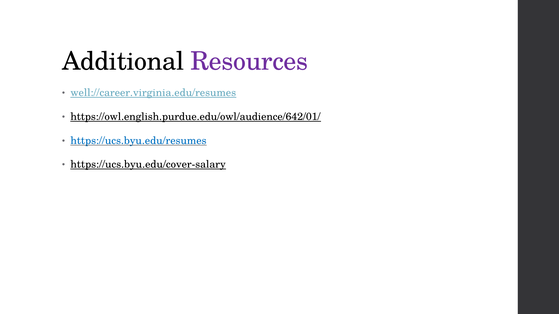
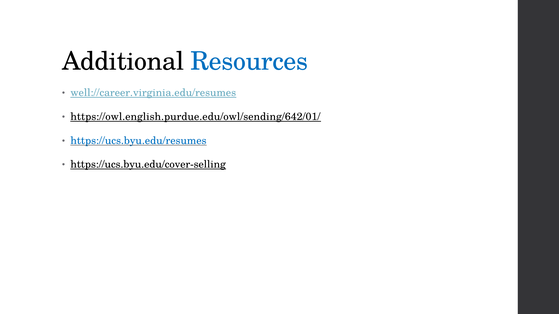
Resources colour: purple -> blue
https://owl.english.purdue.edu/owl/audience/642/01/: https://owl.english.purdue.edu/owl/audience/642/01/ -> https://owl.english.purdue.edu/owl/sending/642/01/
https://ucs.byu.edu/cover-salary: https://ucs.byu.edu/cover-salary -> https://ucs.byu.edu/cover-selling
